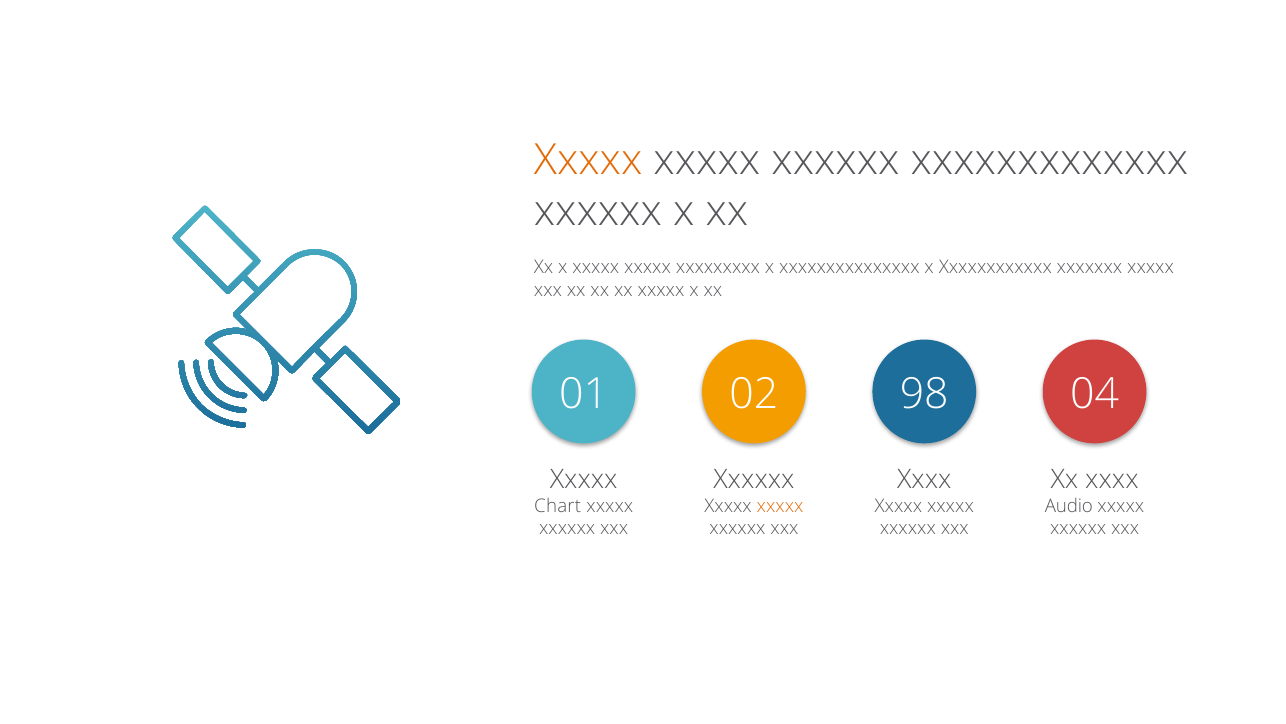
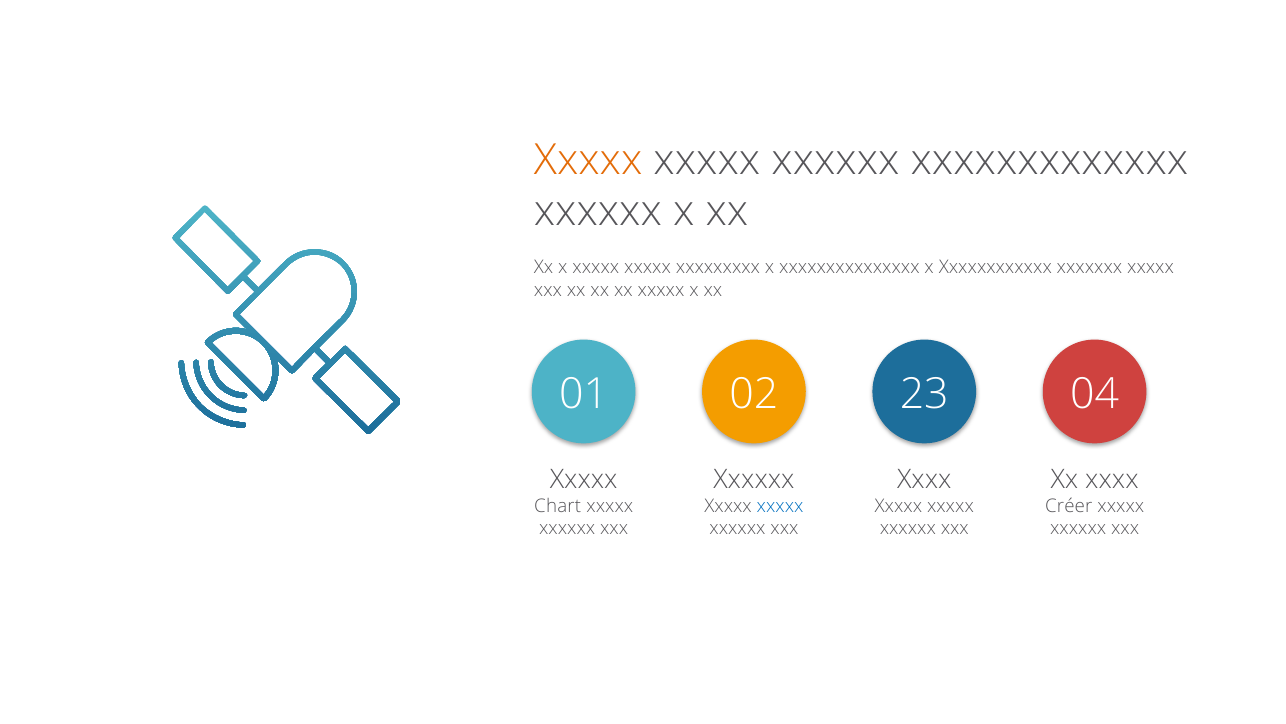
98: 98 -> 23
xxxxx at (780, 506) colour: orange -> blue
Audio: Audio -> Créer
